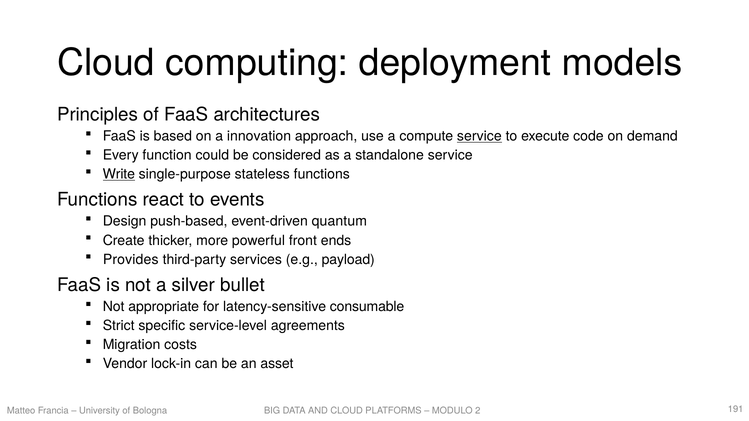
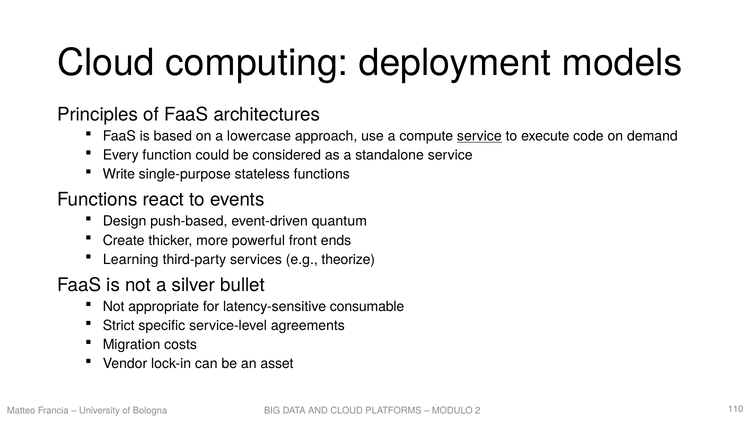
innovation: innovation -> lowercase
Write underline: present -> none
Provides: Provides -> Learning
payload: payload -> theorize
191: 191 -> 110
